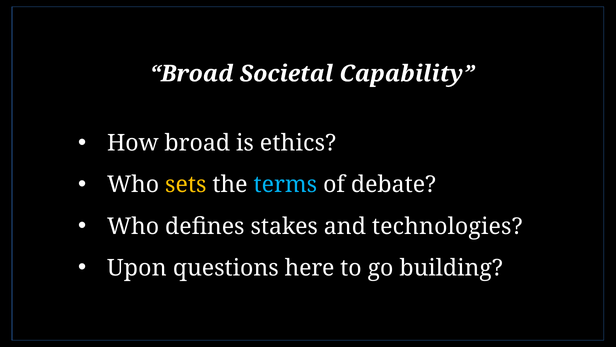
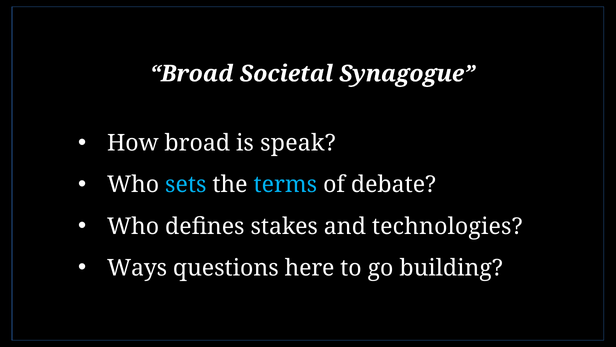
Capability: Capability -> Synagogue
ethics: ethics -> speak
sets colour: yellow -> light blue
Upon: Upon -> Ways
